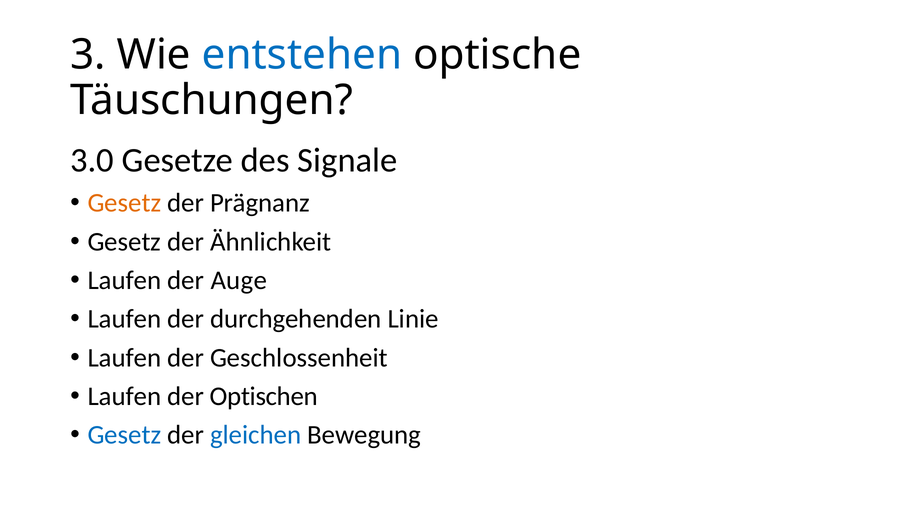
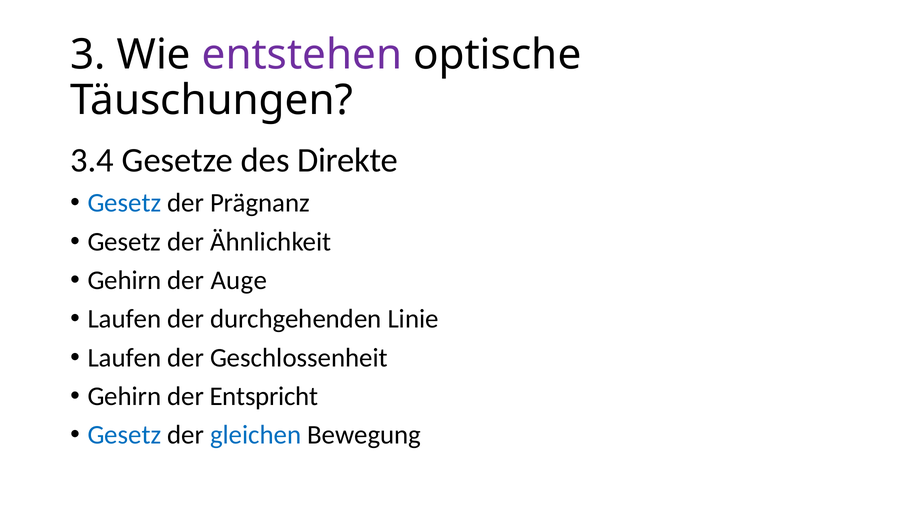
entstehen colour: blue -> purple
3.0: 3.0 -> 3.4
Signale: Signale -> Direkte
Gesetz at (124, 203) colour: orange -> blue
Laufen at (124, 280): Laufen -> Gehirn
Laufen at (124, 396): Laufen -> Gehirn
Optischen: Optischen -> Entspricht
